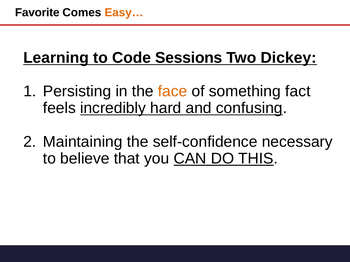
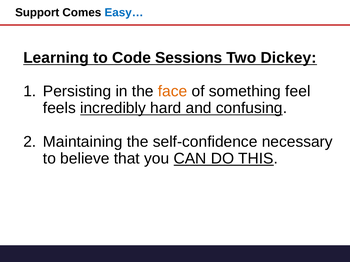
Favorite: Favorite -> Support
Easy… colour: orange -> blue
fact: fact -> feel
